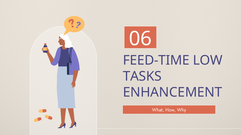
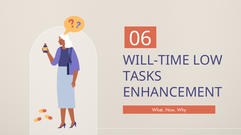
FEED-TIME: FEED-TIME -> WILL-TIME
